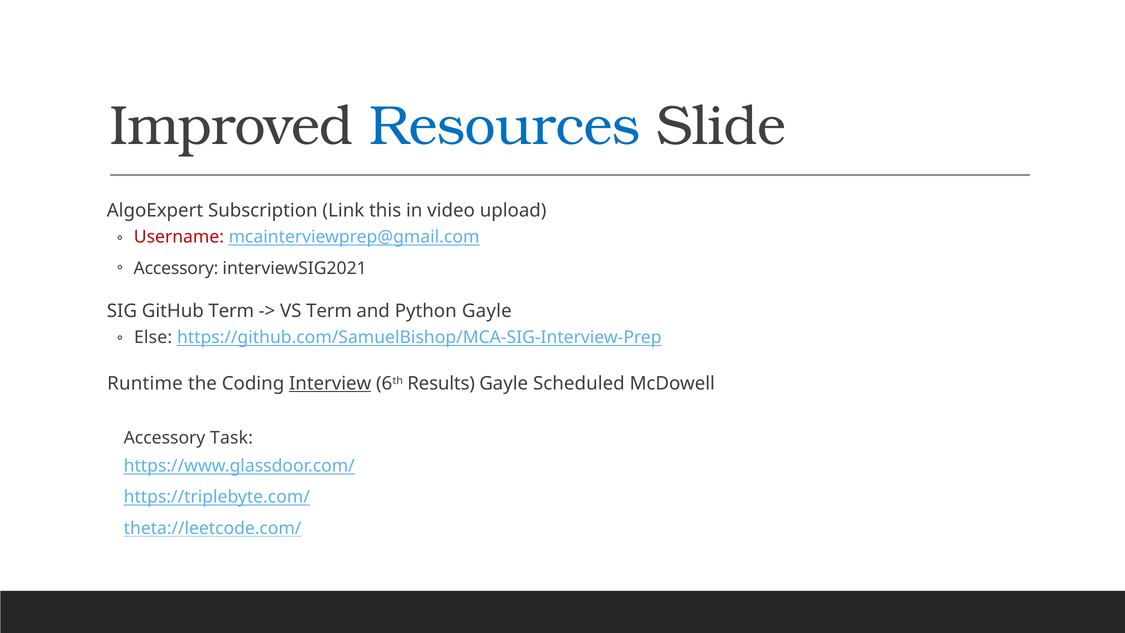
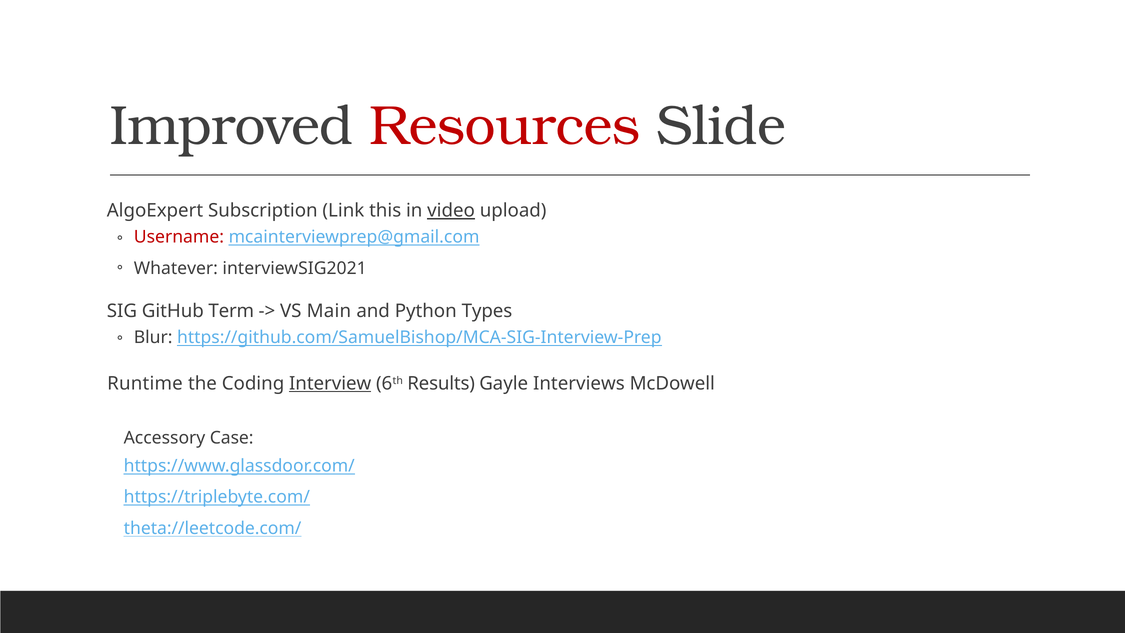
Resources colour: blue -> red
video underline: none -> present
Accessory at (176, 268): Accessory -> Whatever
VS Term: Term -> Main
Python Gayle: Gayle -> Types
Else: Else -> Blur
Scheduled: Scheduled -> Interviews
Task: Task -> Case
